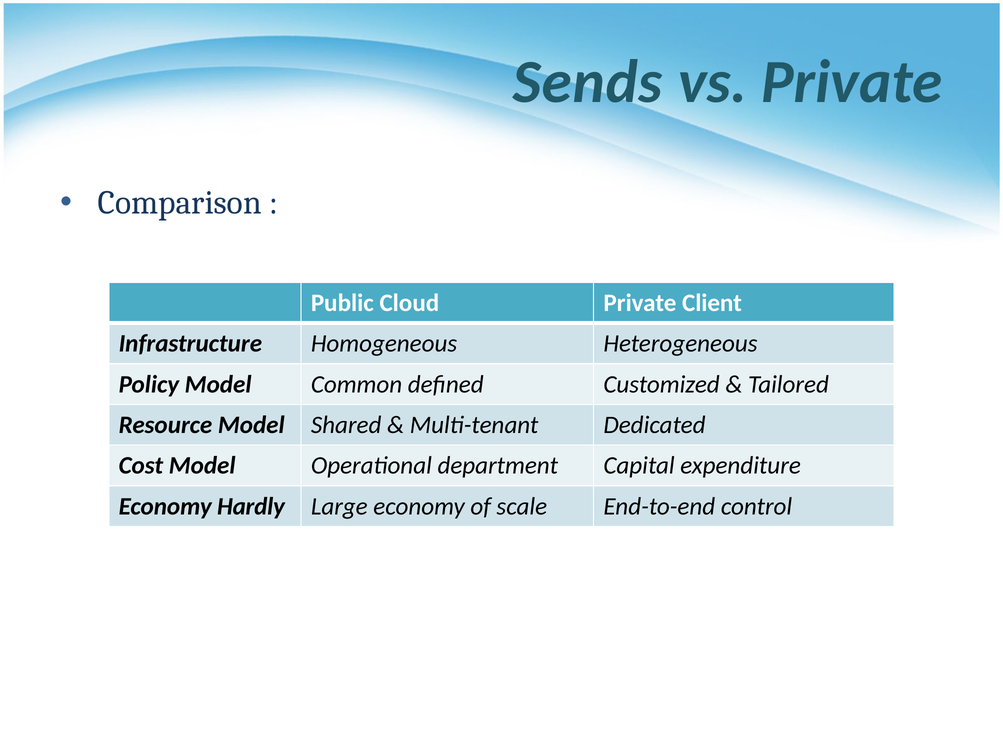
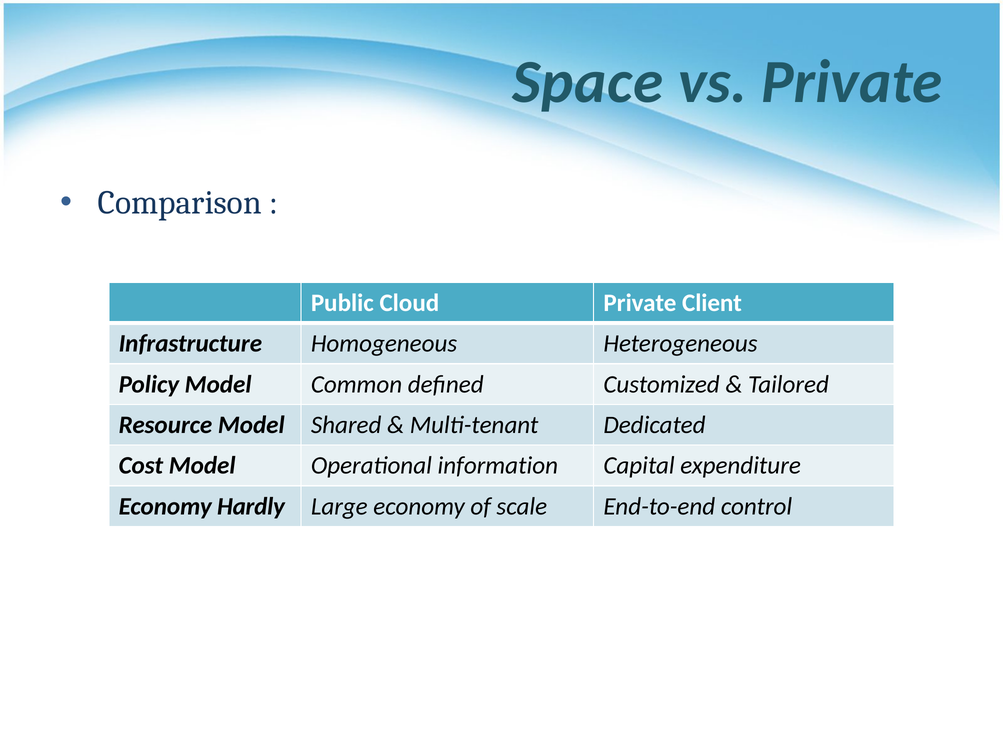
Sends: Sends -> Space
department: department -> information
